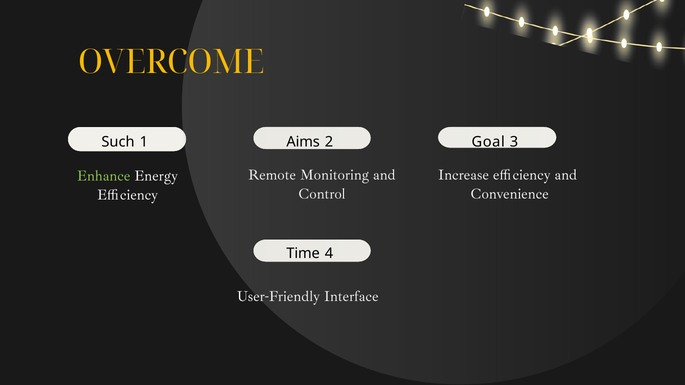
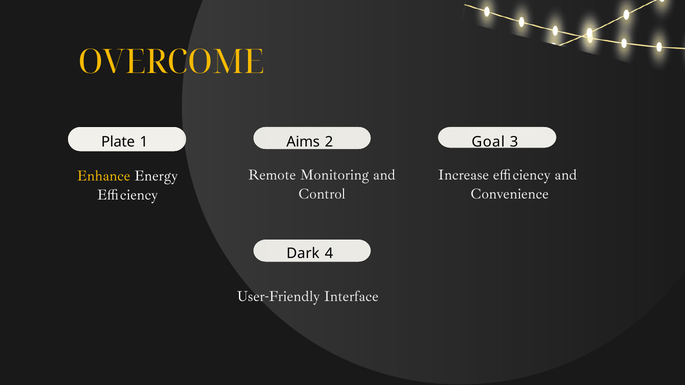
Such: Such -> Plate
Enhance colour: light green -> yellow
Time: Time -> Dark
